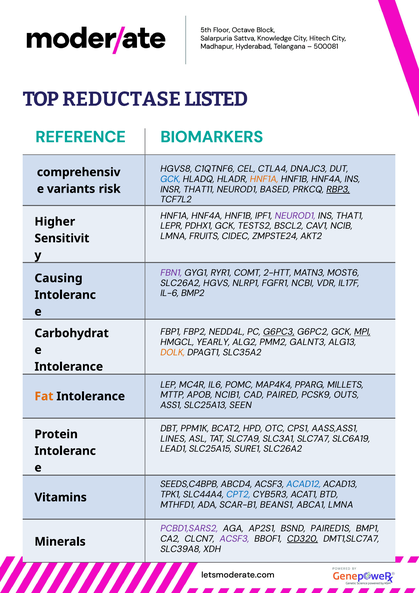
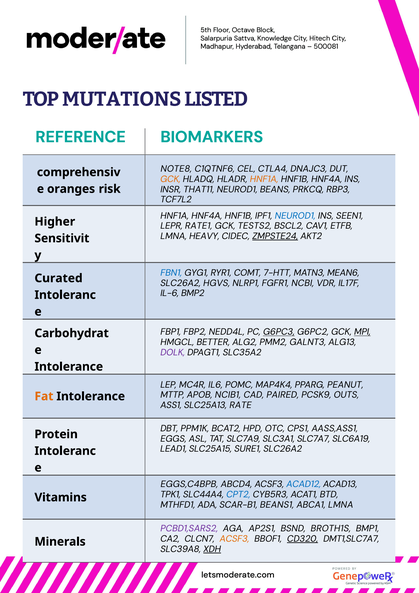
REDUCTASE: REDUCTASE -> MUTATIONS
HGVS8: HGVS8 -> NOTE8
GCK at (170, 179) colour: blue -> orange
BASED: BASED -> BEANS
RBP3 underline: present -> none
variants: variants -> oranges
NEUROD1 at (295, 216) colour: purple -> blue
THAT1: THAT1 -> SEEN1
PDHX1: PDHX1 -> RATE1
NCIB: NCIB -> ETFB
FRUITS: FRUITS -> HEAVY
ZMPSTE24 underline: none -> present
FBN1 colour: purple -> blue
2-HTT: 2-HTT -> 7-HTT
MOST6: MOST6 -> MEAN6
Causing: Causing -> Curated
YEARLY: YEARLY -> BETTER
DOLK colour: orange -> purple
MILLETS: MILLETS -> PEANUT
SEEN: SEEN -> RATE
LINES: LINES -> EGGS
SEEDS,C4BPB: SEEDS,C4BPB -> EGGS,C4BPB
PAIRED1S: PAIRED1S -> BROTH1S
ACSF3 at (234, 539) colour: purple -> orange
XDH underline: none -> present
